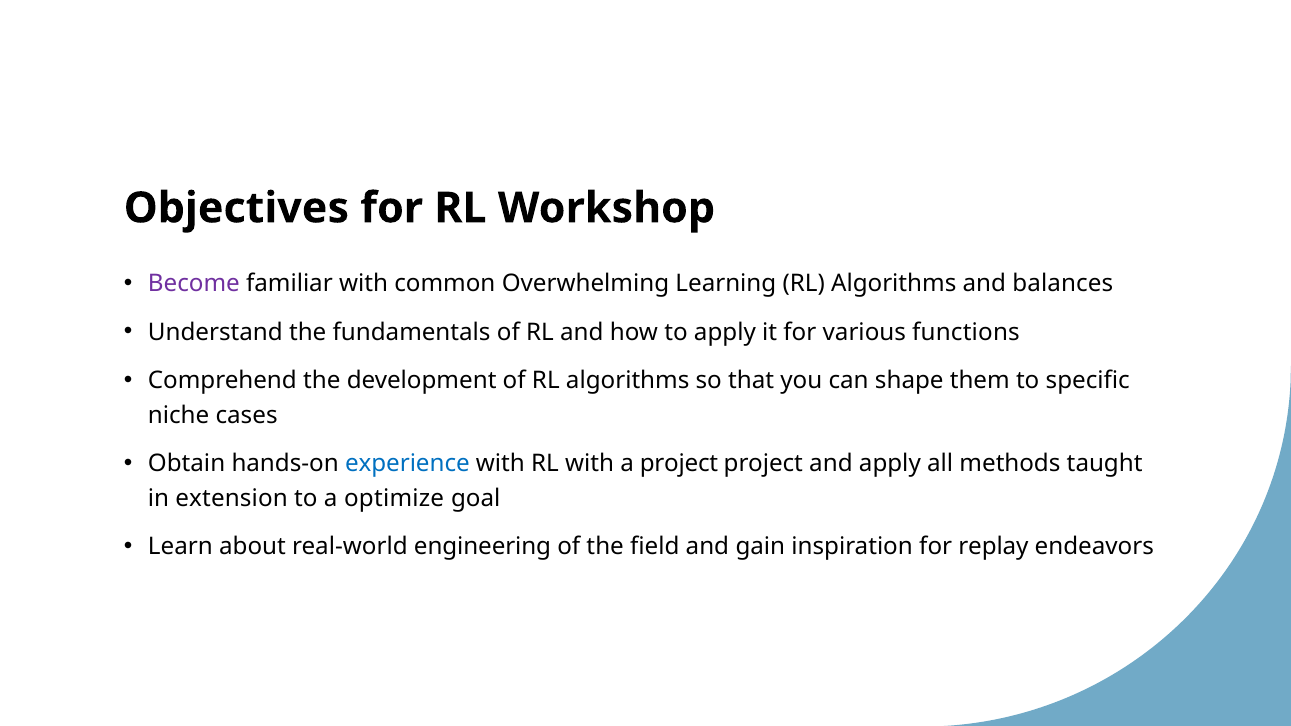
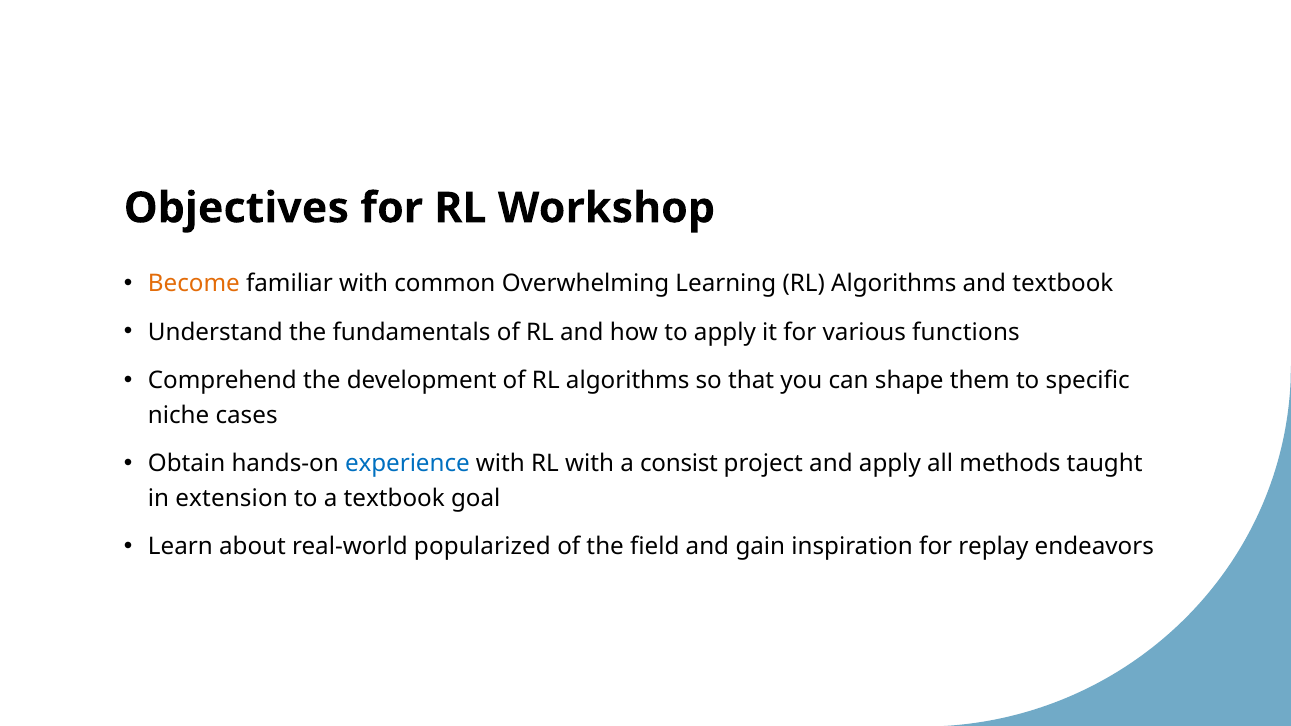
Become colour: purple -> orange
and balances: balances -> textbook
a project: project -> consist
a optimize: optimize -> textbook
engineering: engineering -> popularized
